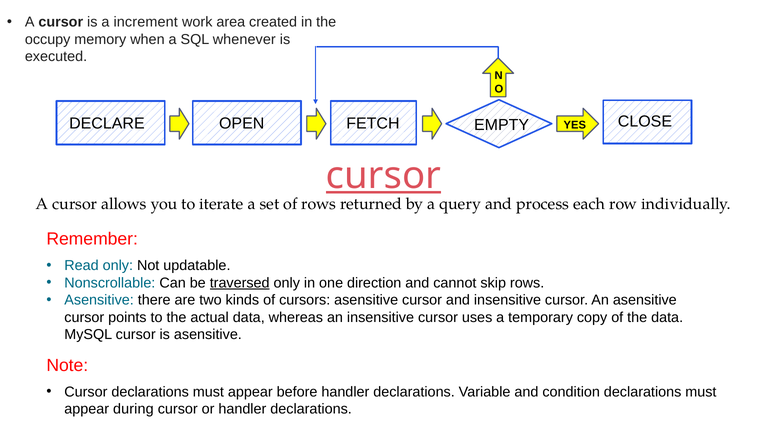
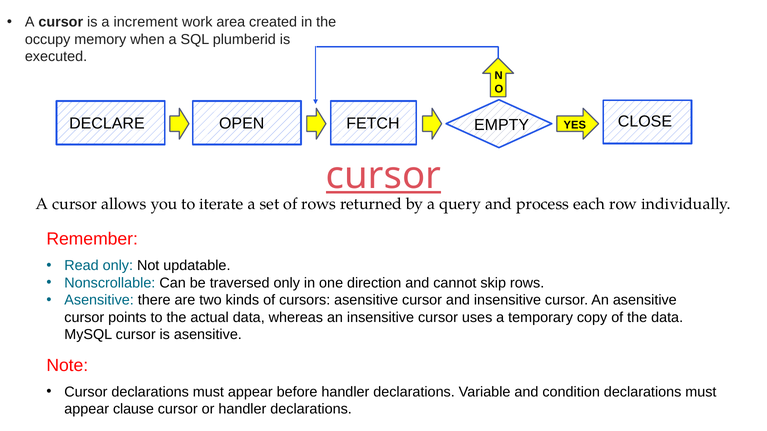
whenever: whenever -> plumberid
traversed underline: present -> none
during: during -> clause
